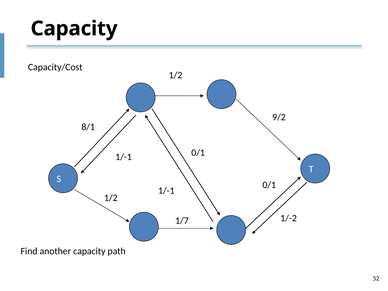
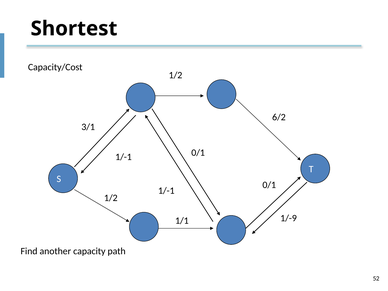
Capacity at (74, 29): Capacity -> Shortest
9/2: 9/2 -> 6/2
8/1: 8/1 -> 3/1
1/-2: 1/-2 -> 1/-9
1/7: 1/7 -> 1/1
